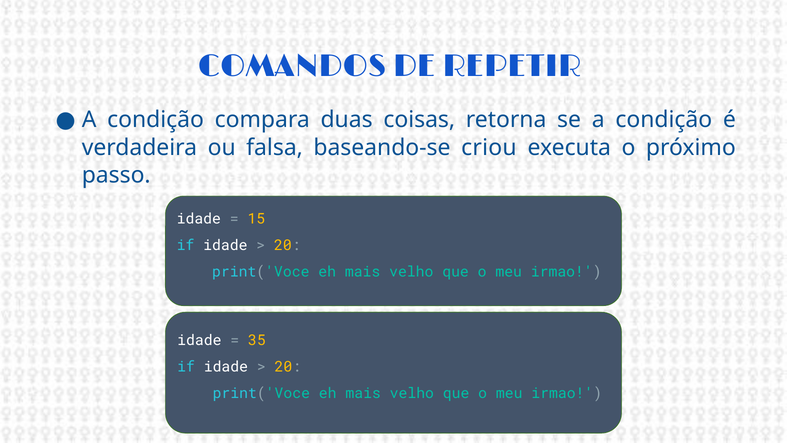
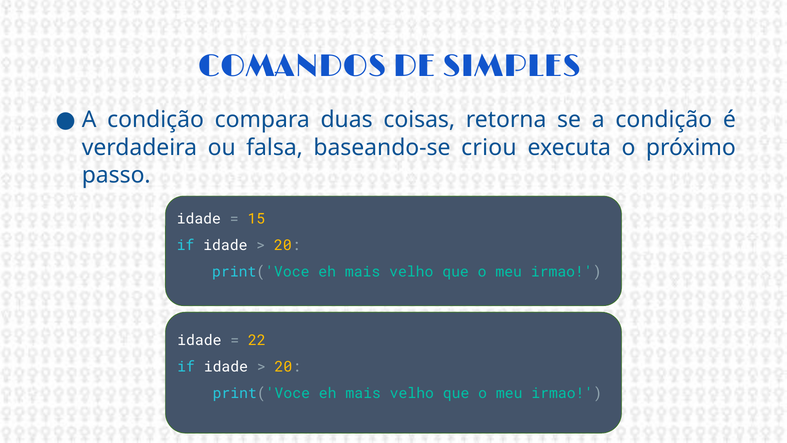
REPETIR: REPETIR -> SIMPLES
35: 35 -> 22
